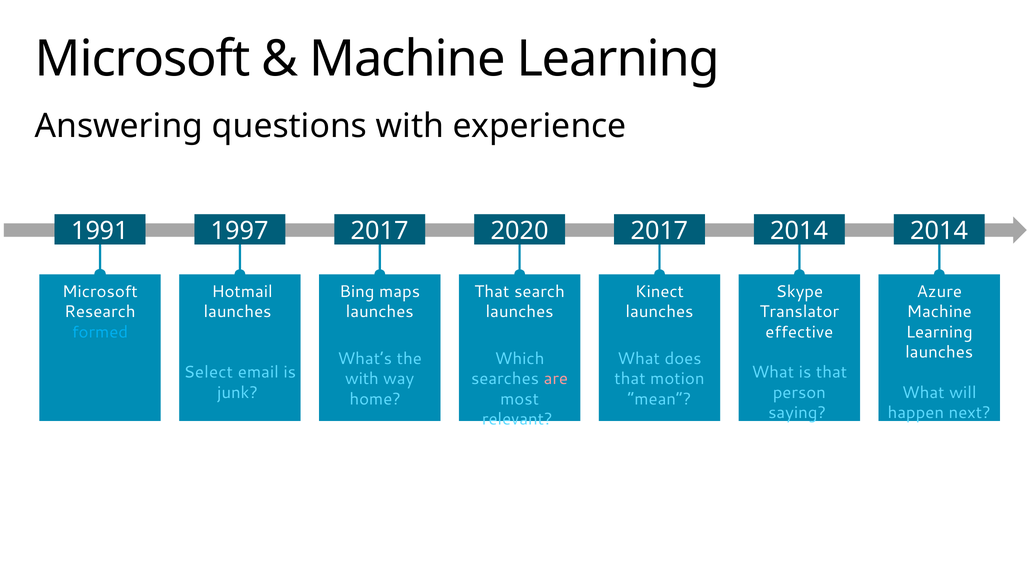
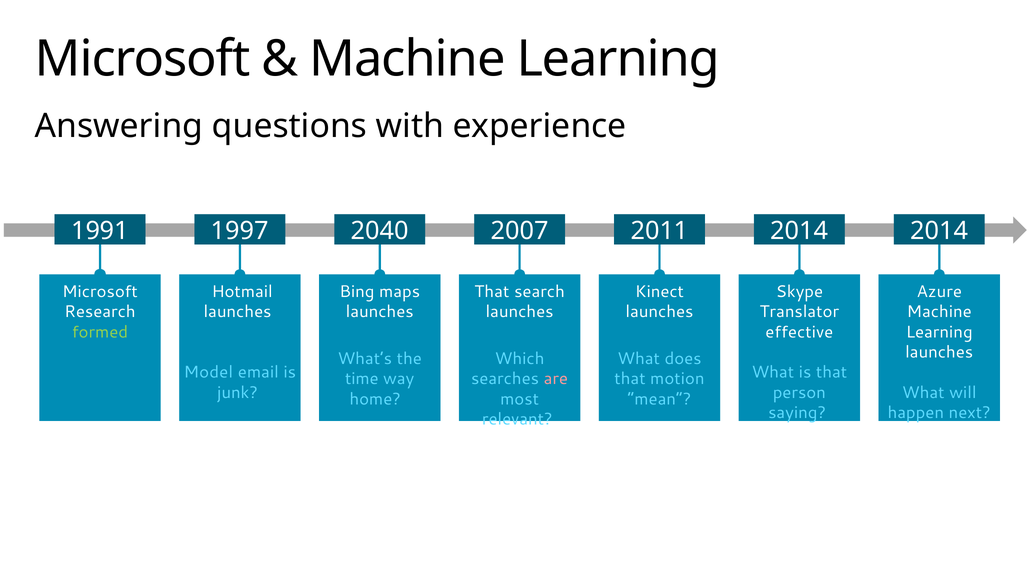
2017 at (380, 231): 2017 -> 2040
2020: 2020 -> 2007
2017 at (660, 231): 2017 -> 2011
formed colour: light blue -> light green
Select: Select -> Model
with at (362, 379): with -> time
